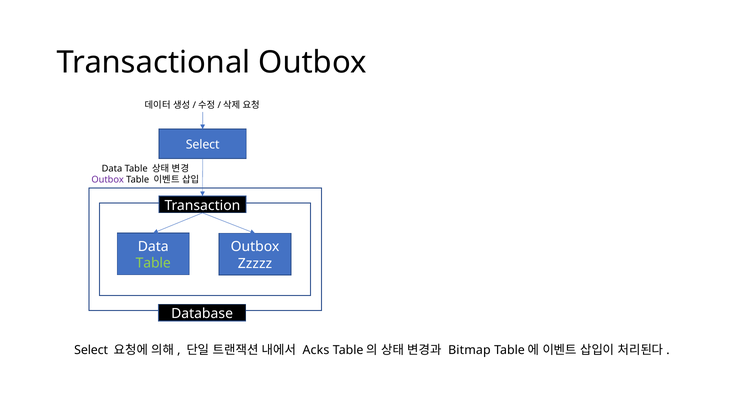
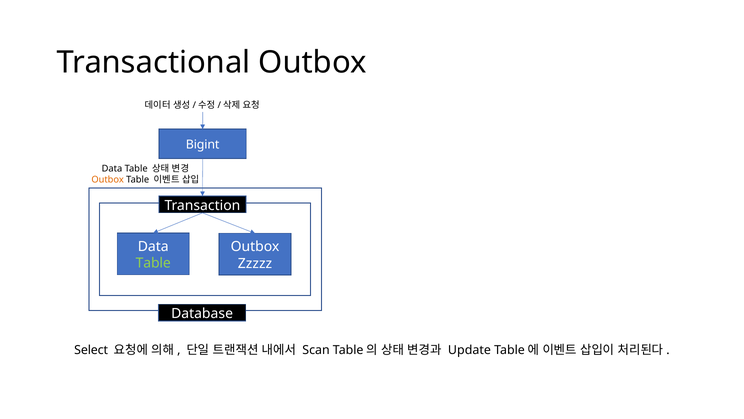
Select at (203, 144): Select -> Bigint
Outbox at (108, 179) colour: purple -> orange
Acks: Acks -> Scan
Bitmap: Bitmap -> Update
